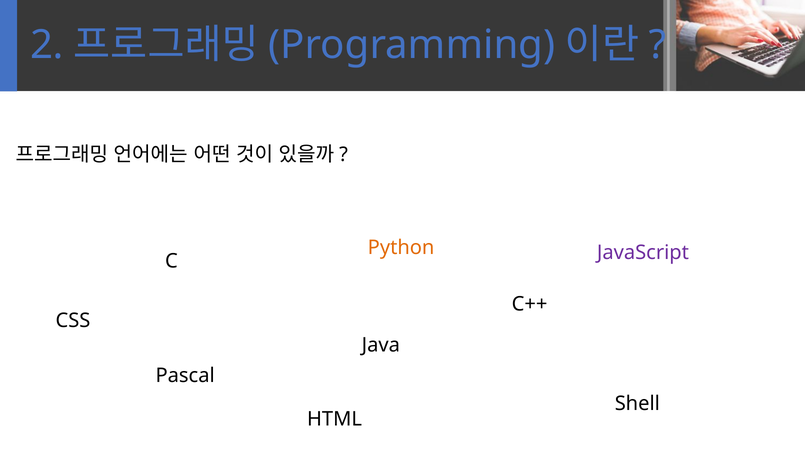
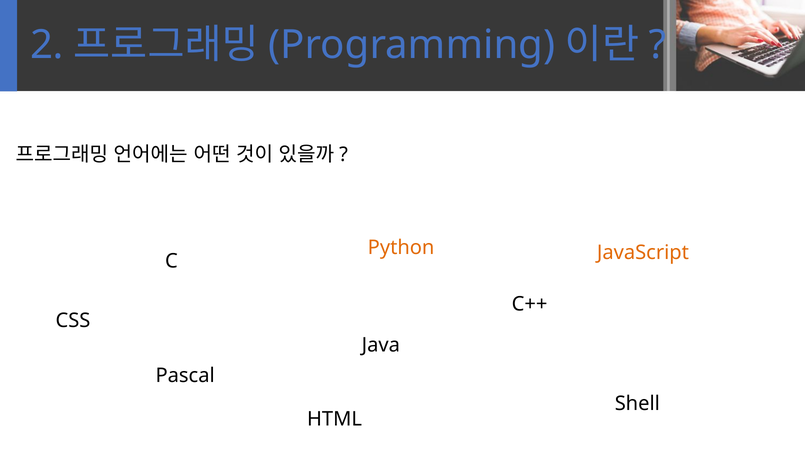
JavaScript colour: purple -> orange
